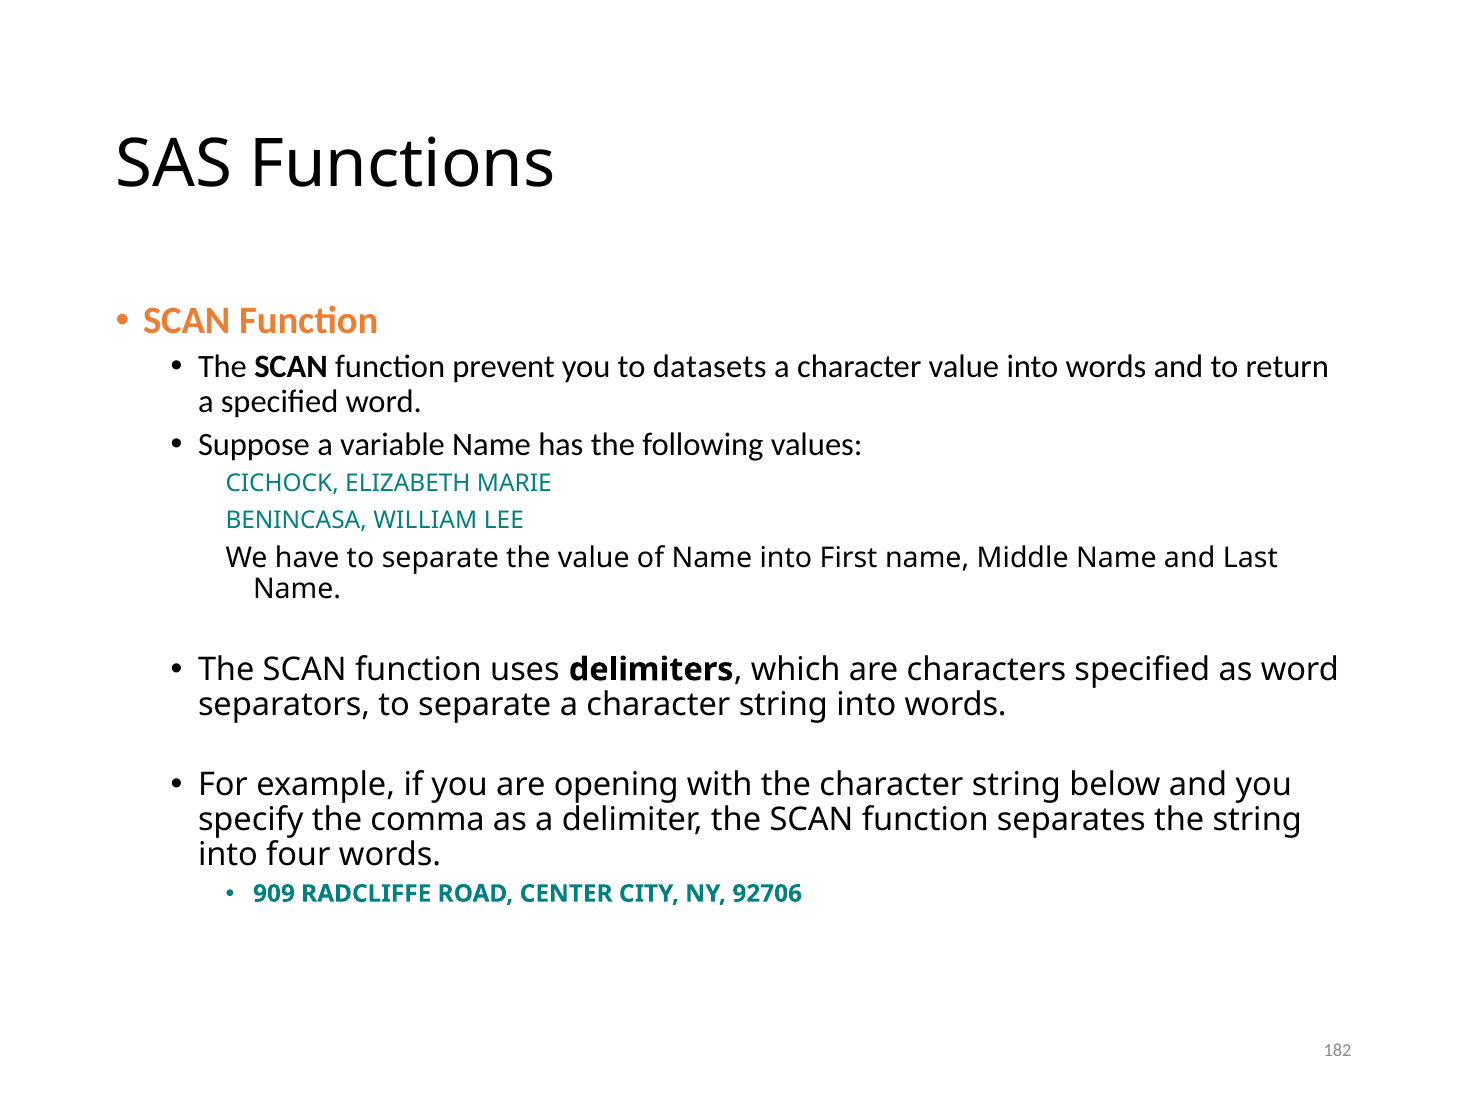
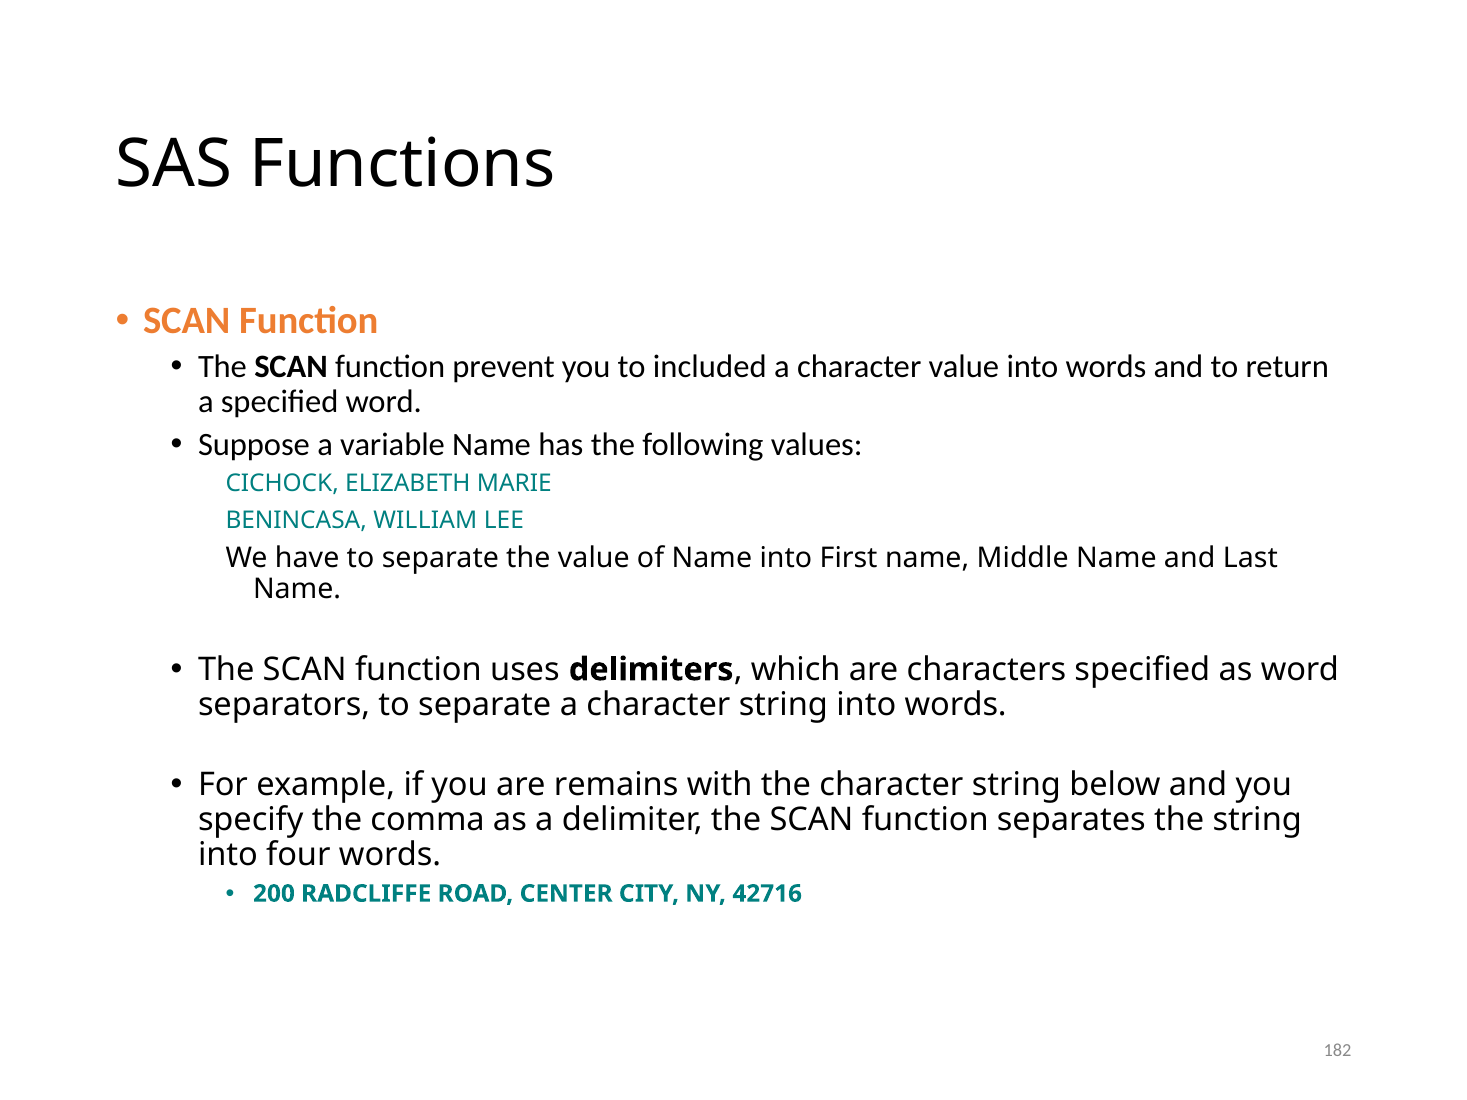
datasets: datasets -> included
opening: opening -> remains
909: 909 -> 200
92706: 92706 -> 42716
